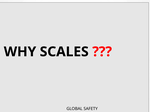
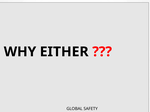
SCALES: SCALES -> EITHER
